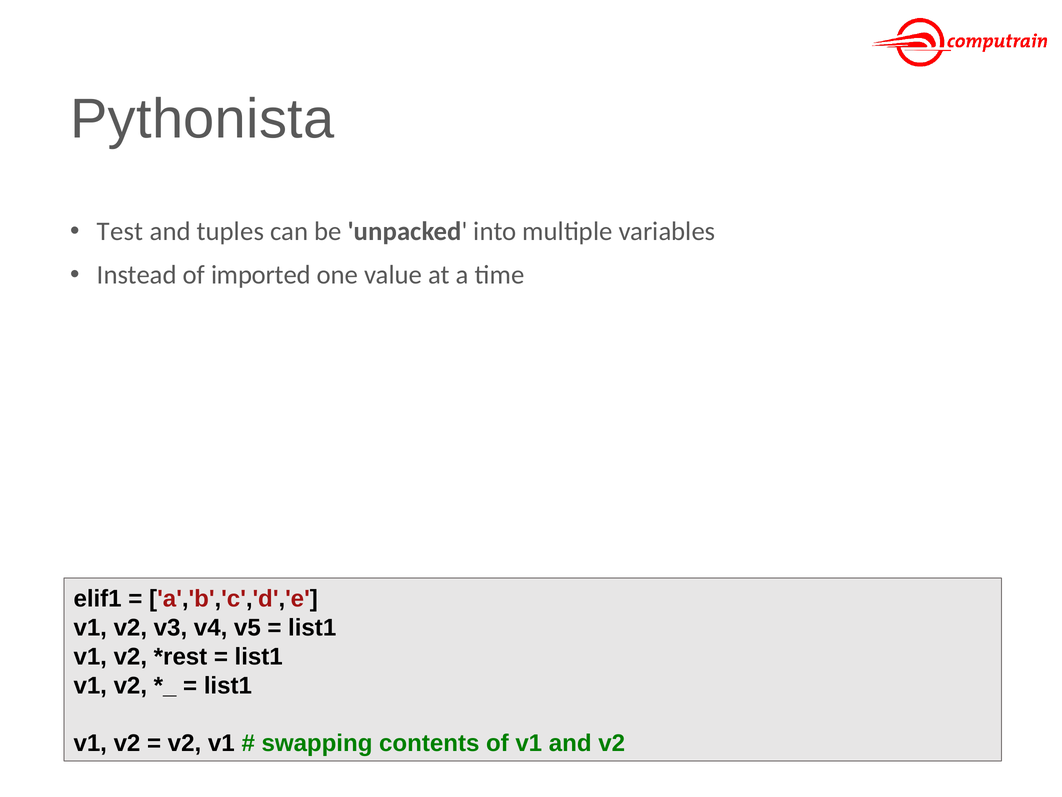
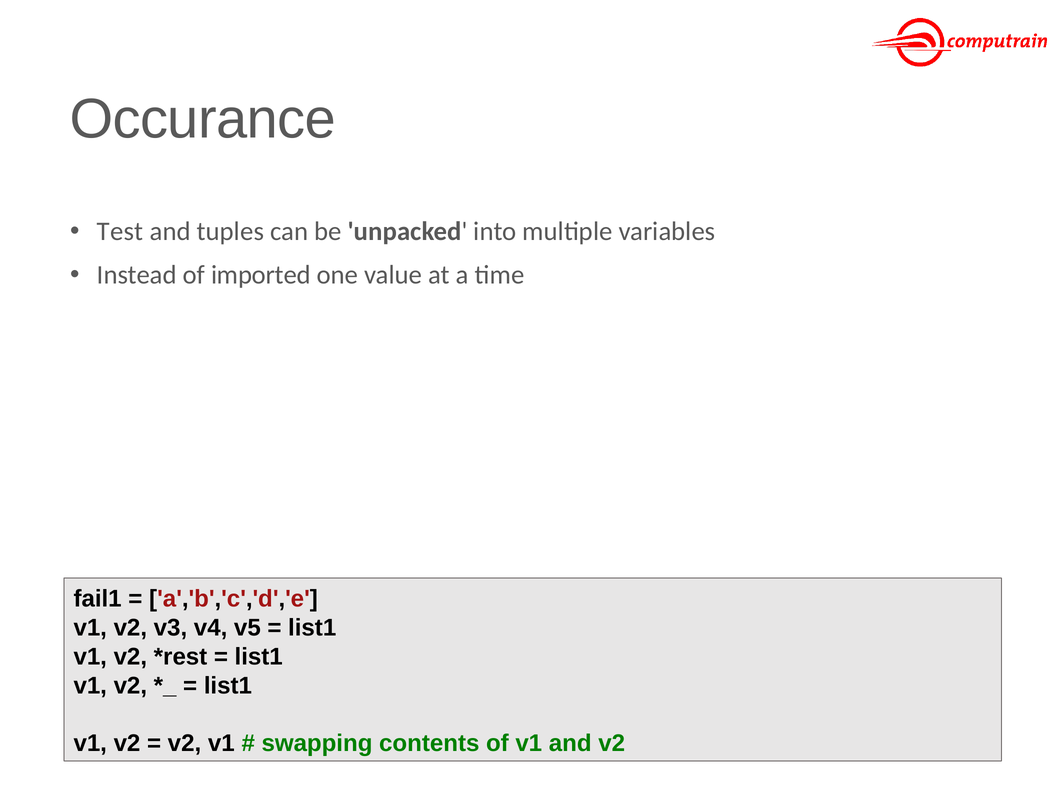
Pythonista: Pythonista -> Occurance
elif1: elif1 -> fail1
